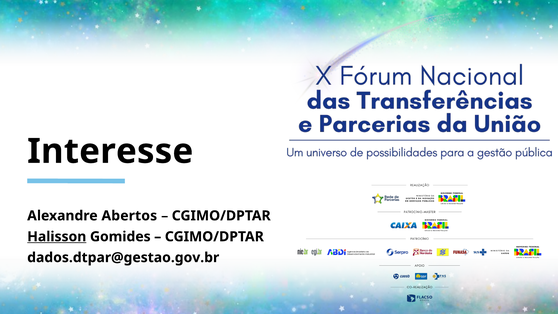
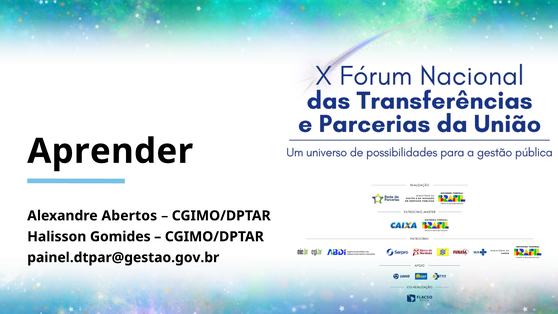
Interesse: Interesse -> Aprender
Halisson underline: present -> none
dados.dtpar@gestao.gov.br: dados.dtpar@gestao.gov.br -> painel.dtpar@gestao.gov.br
